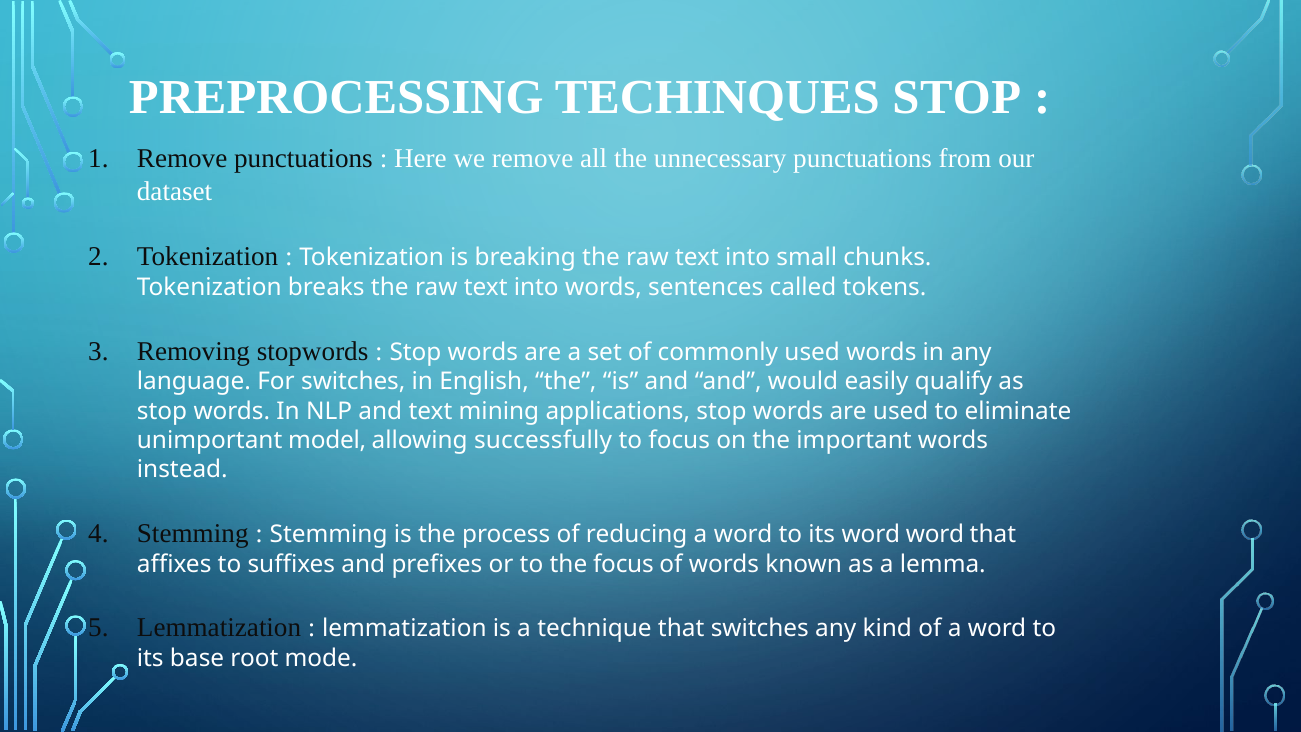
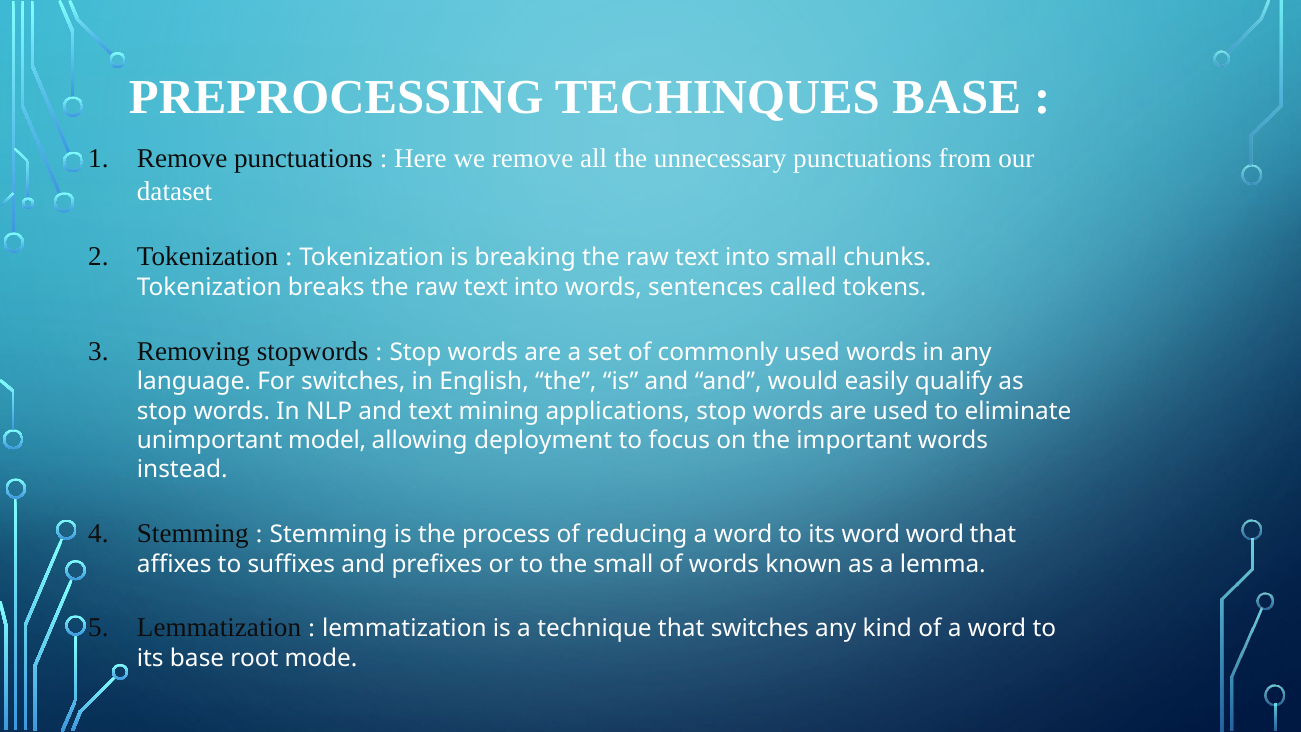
TECHINQUES STOP: STOP -> BASE
successfully: successfully -> deployment
the focus: focus -> small
